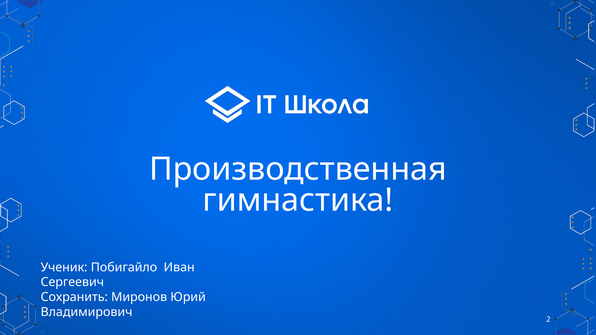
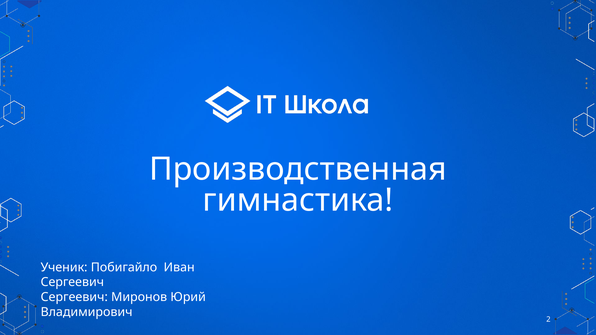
Сохранить at (74, 297): Сохранить -> Сергеевич
